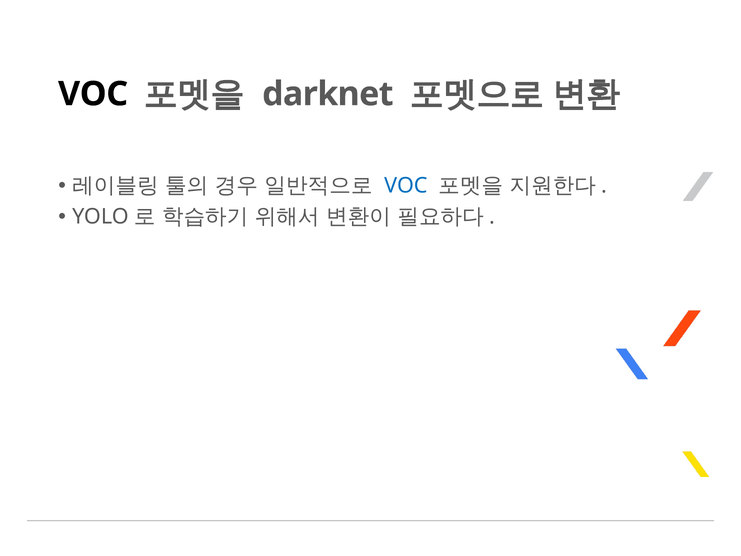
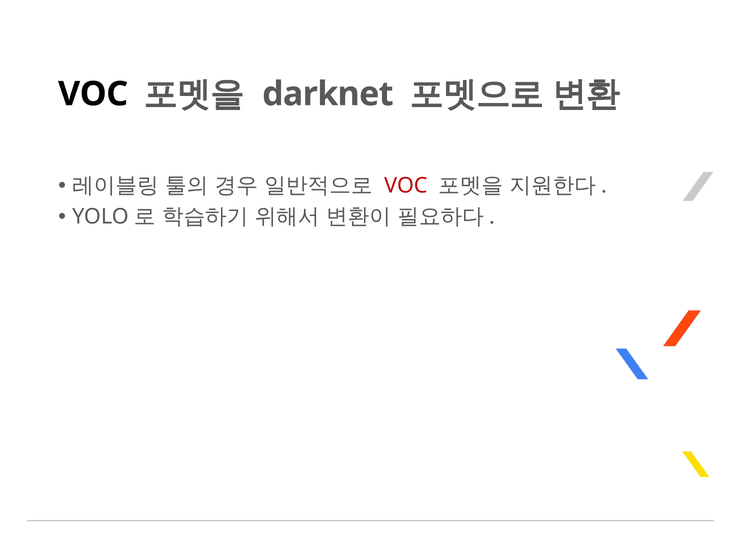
VOC at (406, 186) colour: blue -> red
